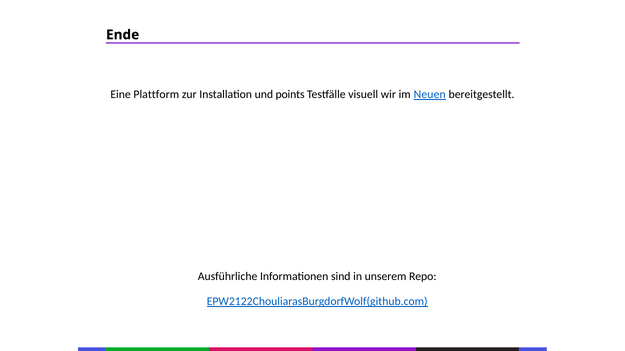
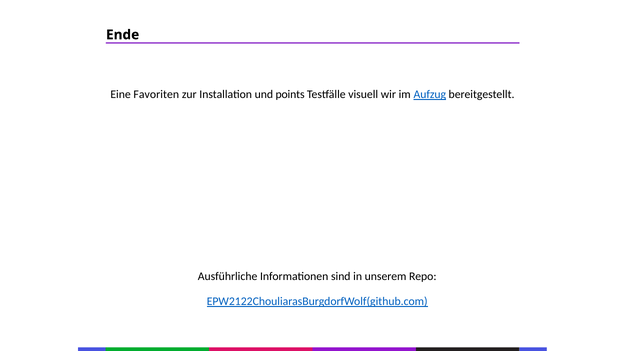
Plattform: Plattform -> Favoriten
Neuen: Neuen -> Aufzug
